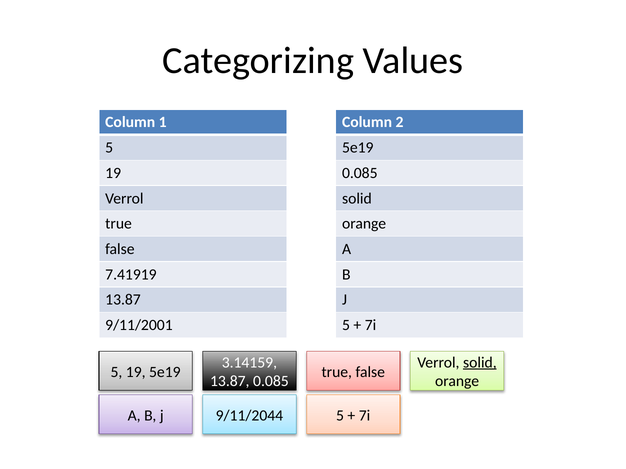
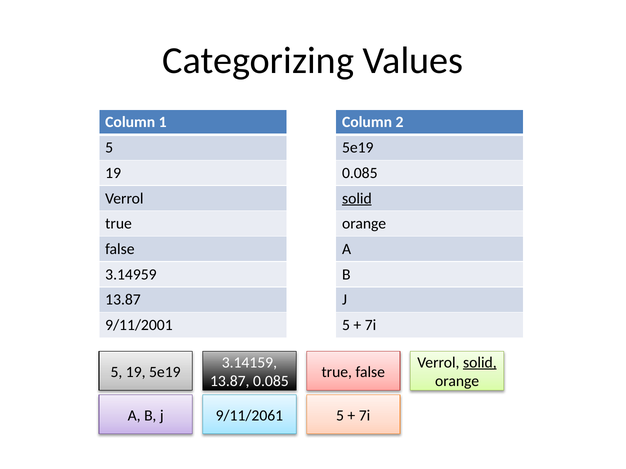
solid at (357, 199) underline: none -> present
7.41919: 7.41919 -> 3.14959
9/11/2044: 9/11/2044 -> 9/11/2061
